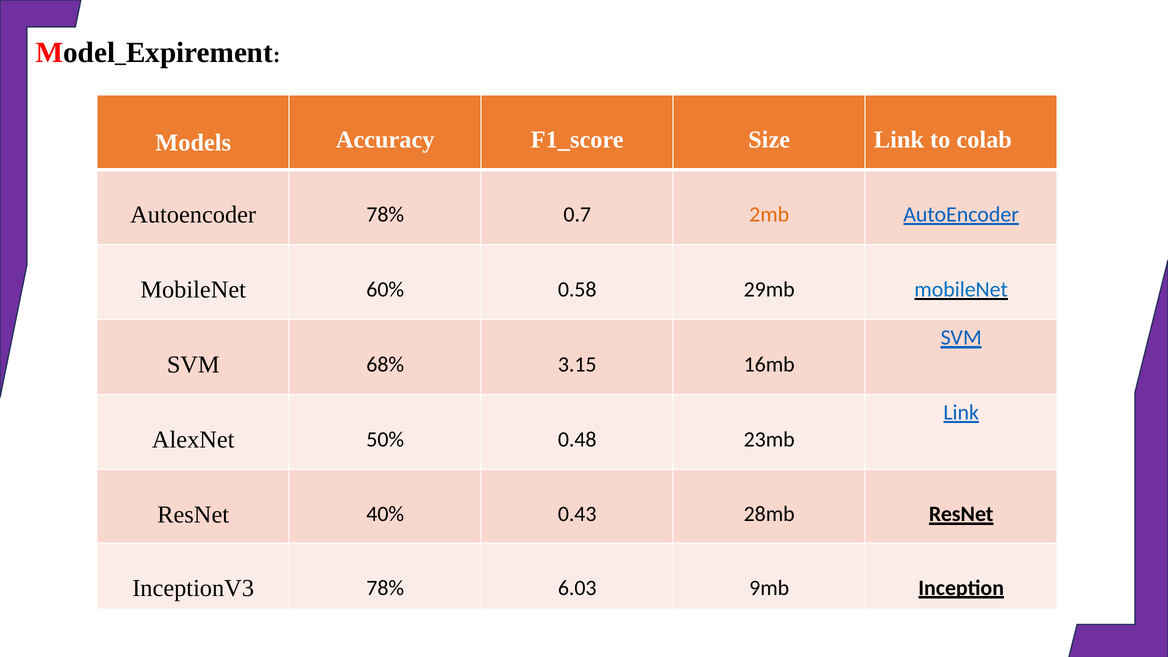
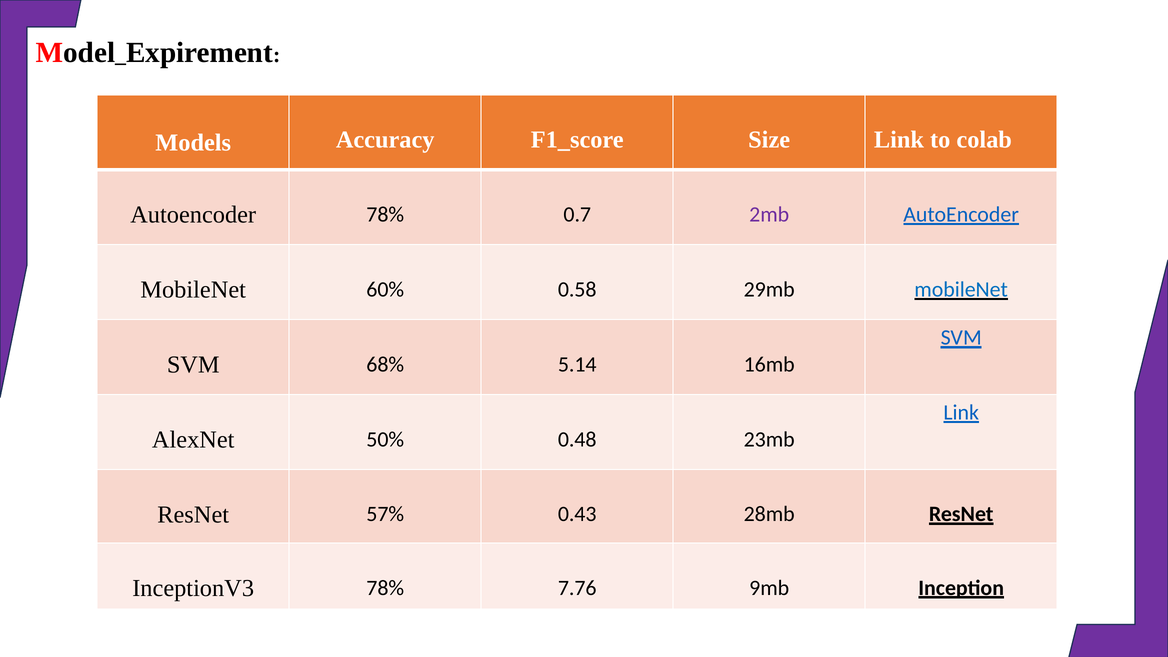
2mb colour: orange -> purple
3.15: 3.15 -> 5.14
40%: 40% -> 57%
6.03: 6.03 -> 7.76
